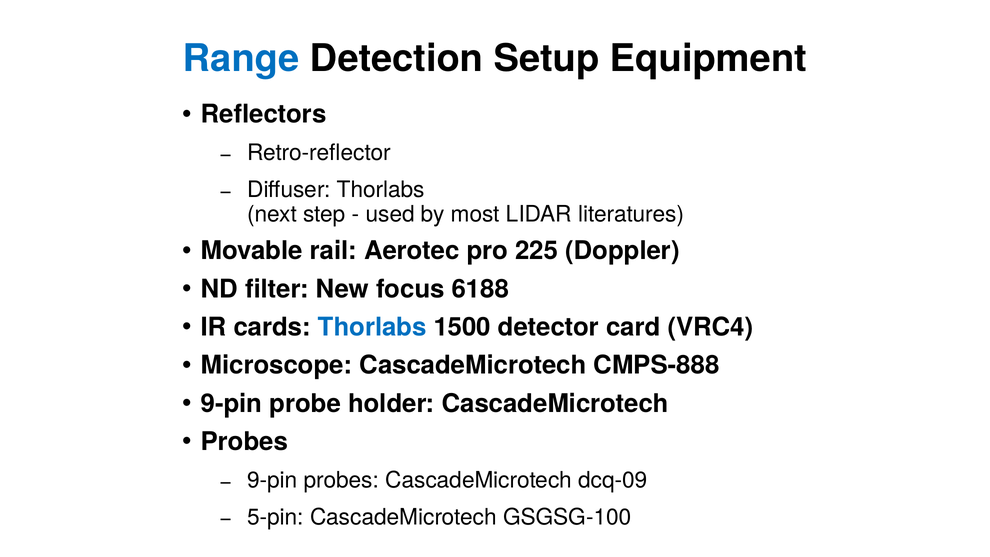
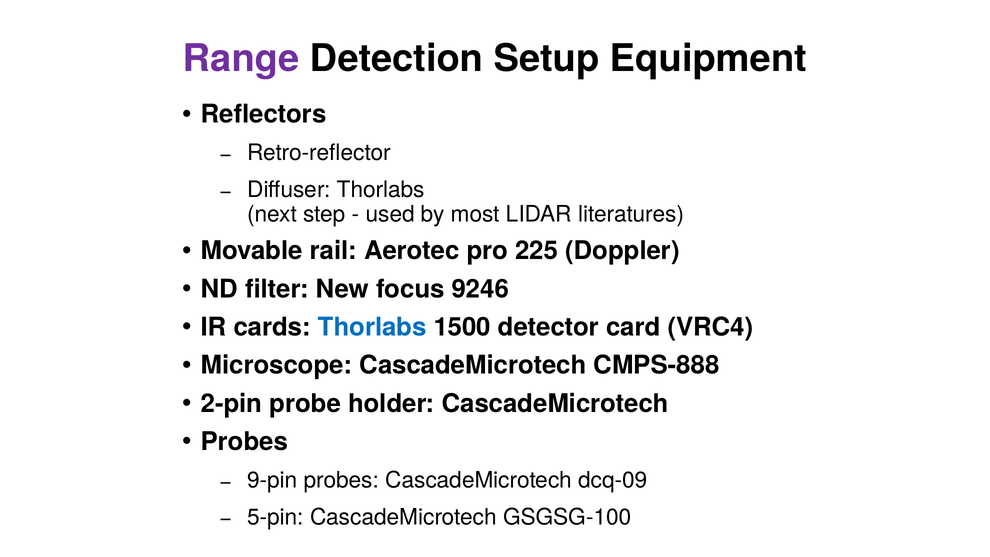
Range colour: blue -> purple
6188: 6188 -> 9246
9-pin at (232, 403): 9-pin -> 2-pin
